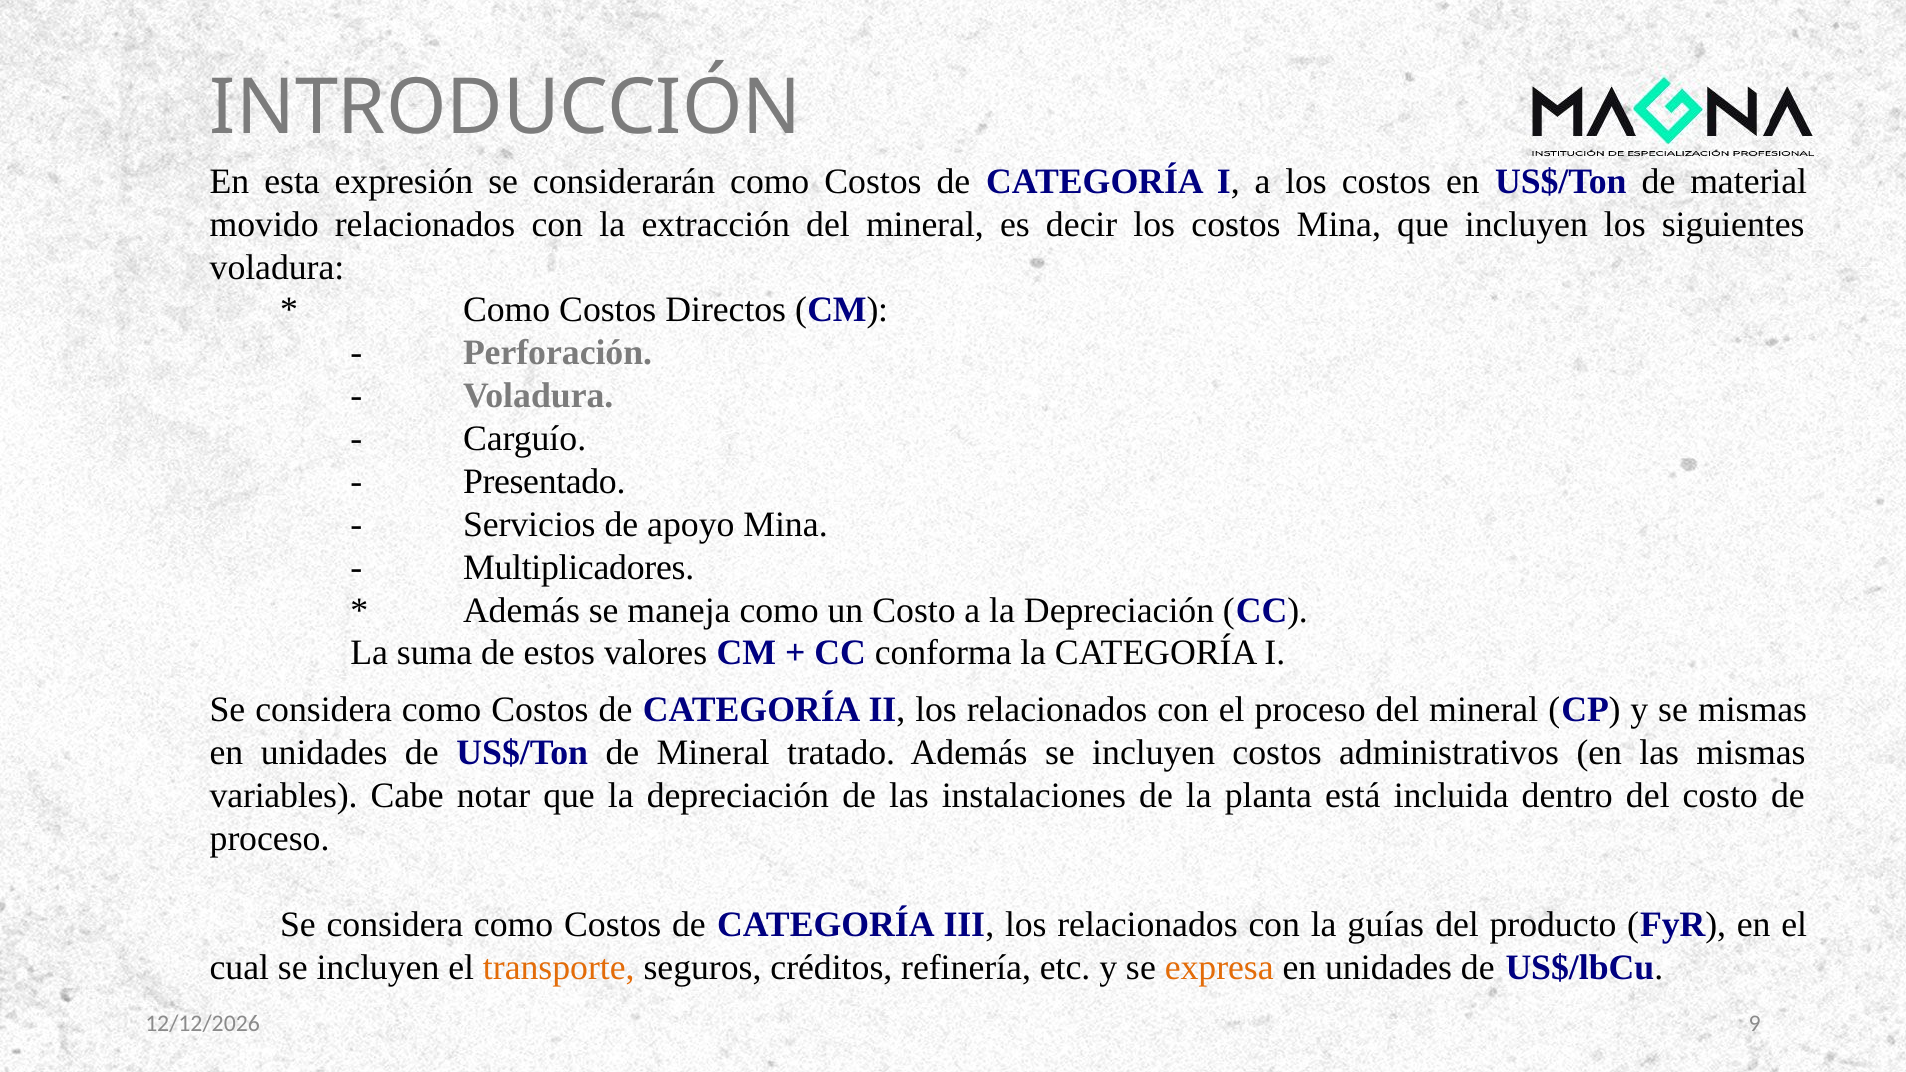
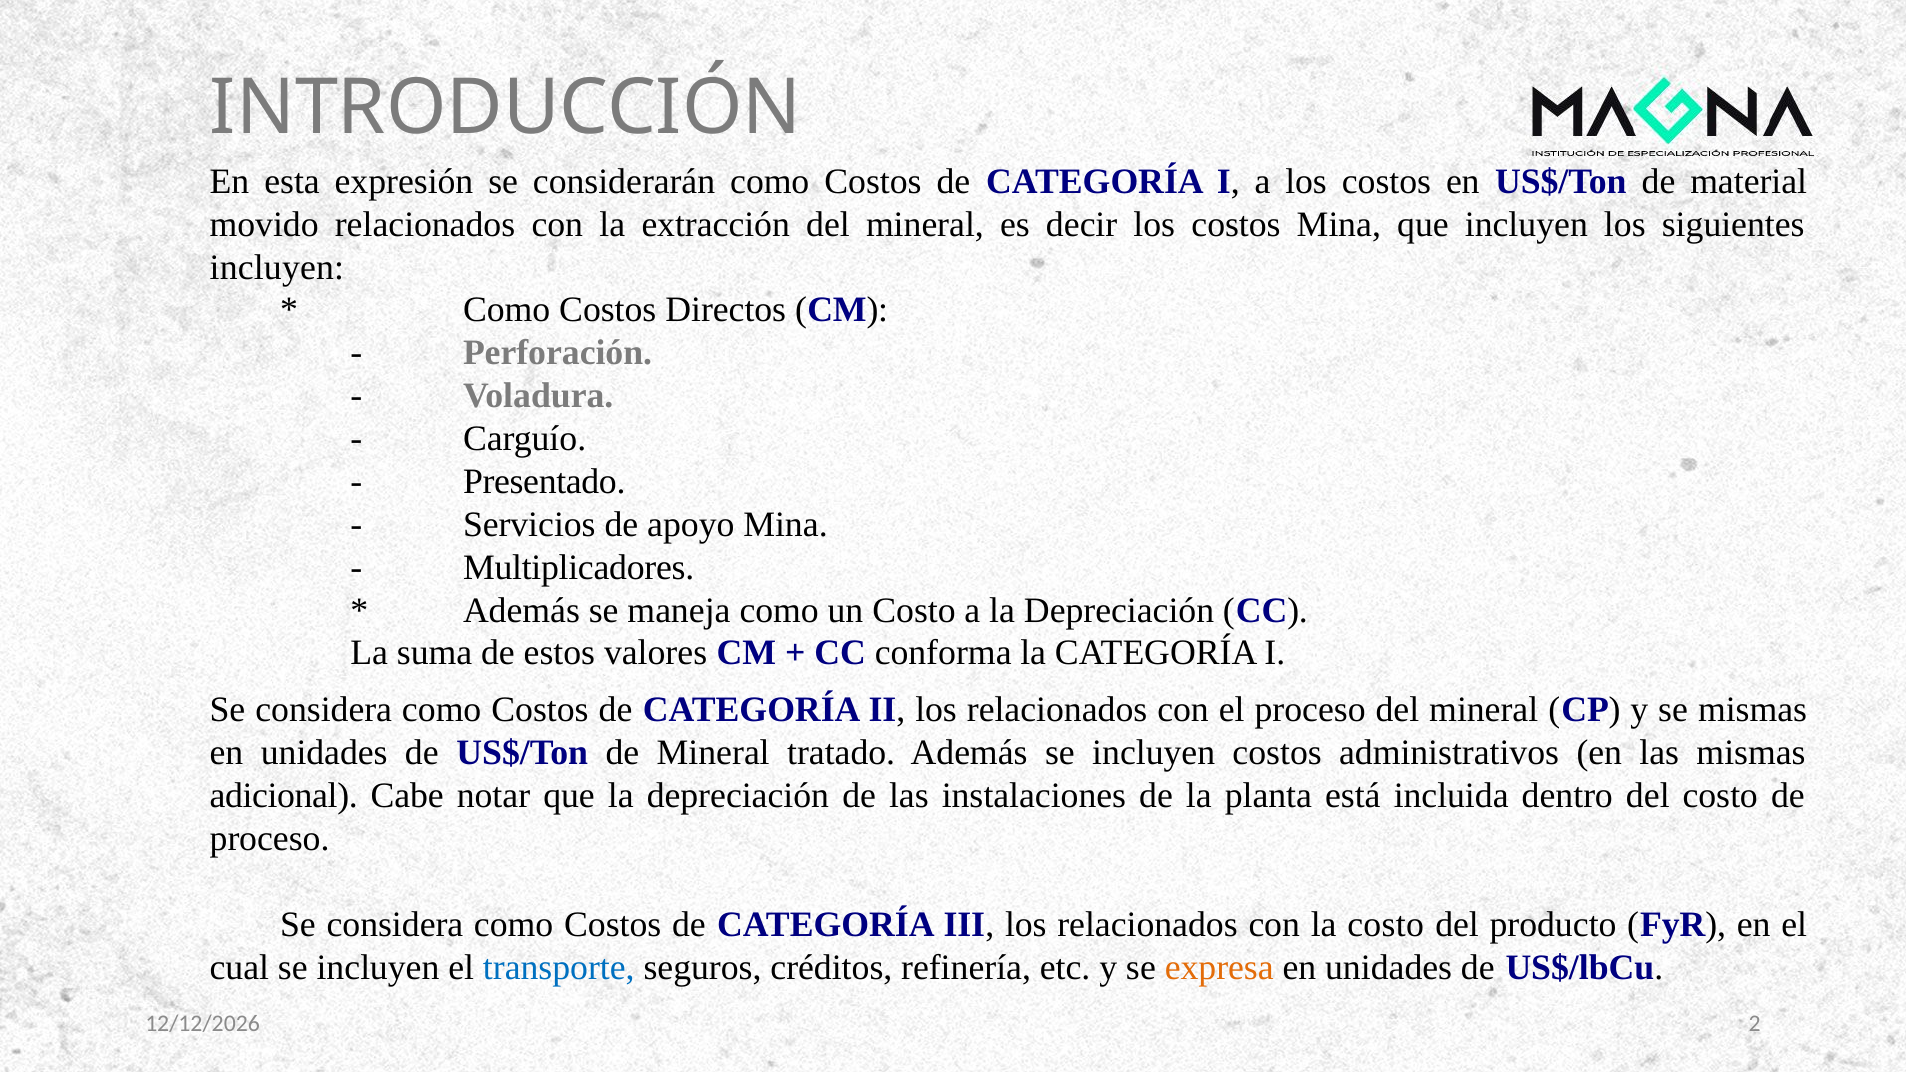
voladura at (277, 267): voladura -> incluyen
variables: variables -> adicional
la guías: guías -> costo
transporte colour: orange -> blue
9: 9 -> 2
